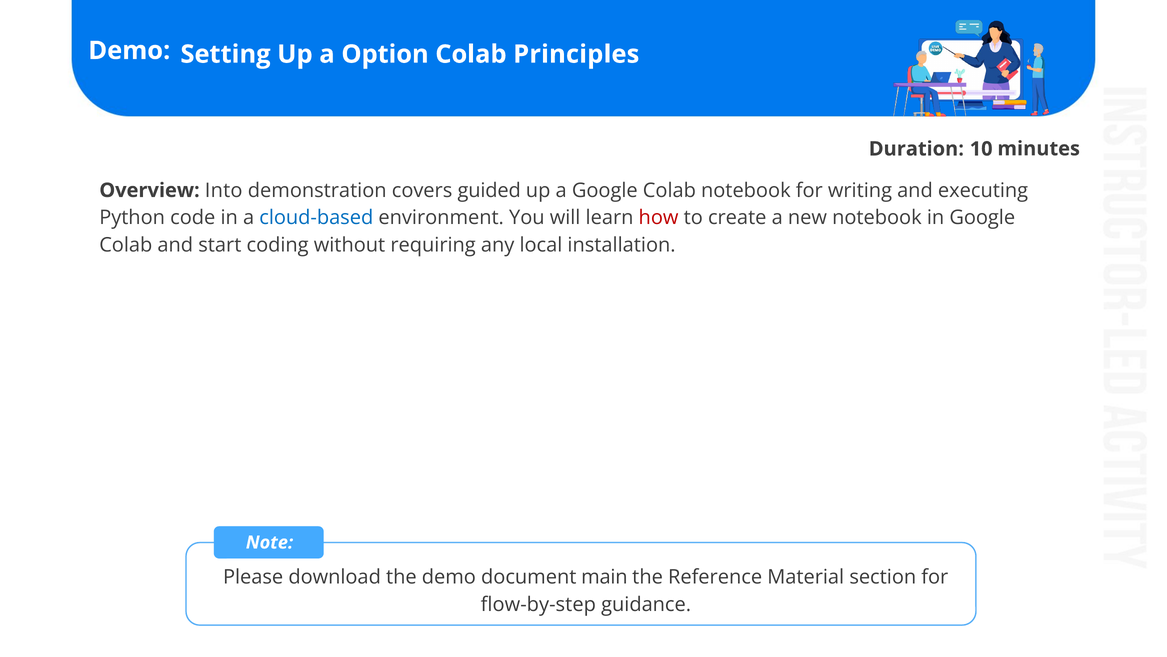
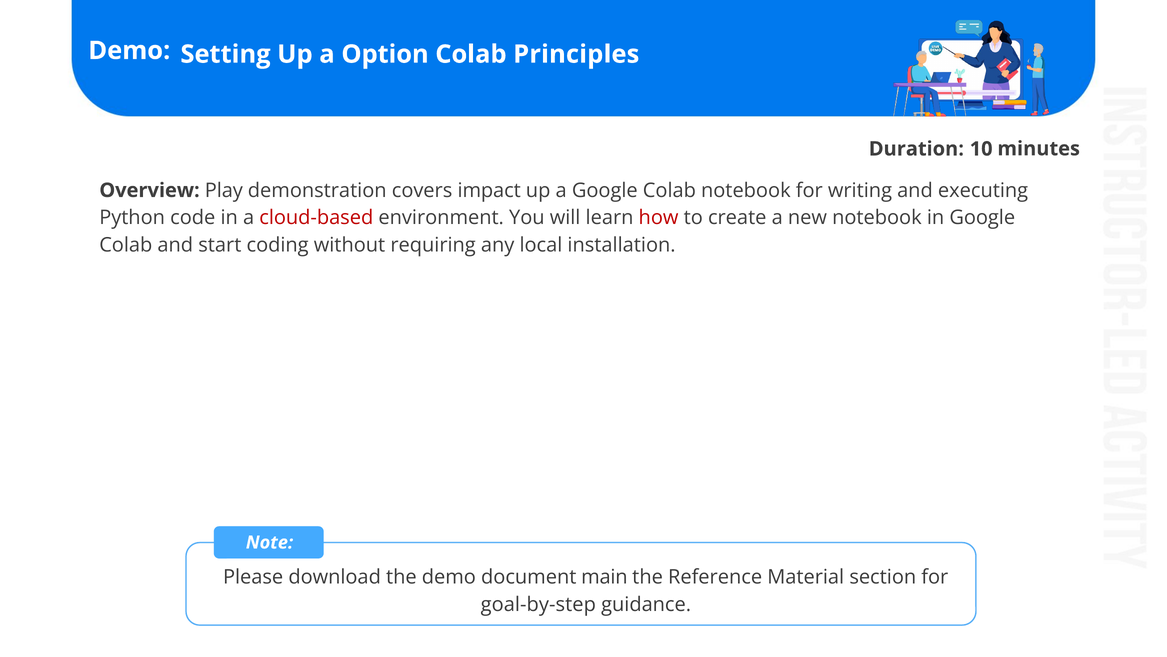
Into: Into -> Play
guided: guided -> impact
cloud-based colour: blue -> red
flow-by-step: flow-by-step -> goal-by-step
